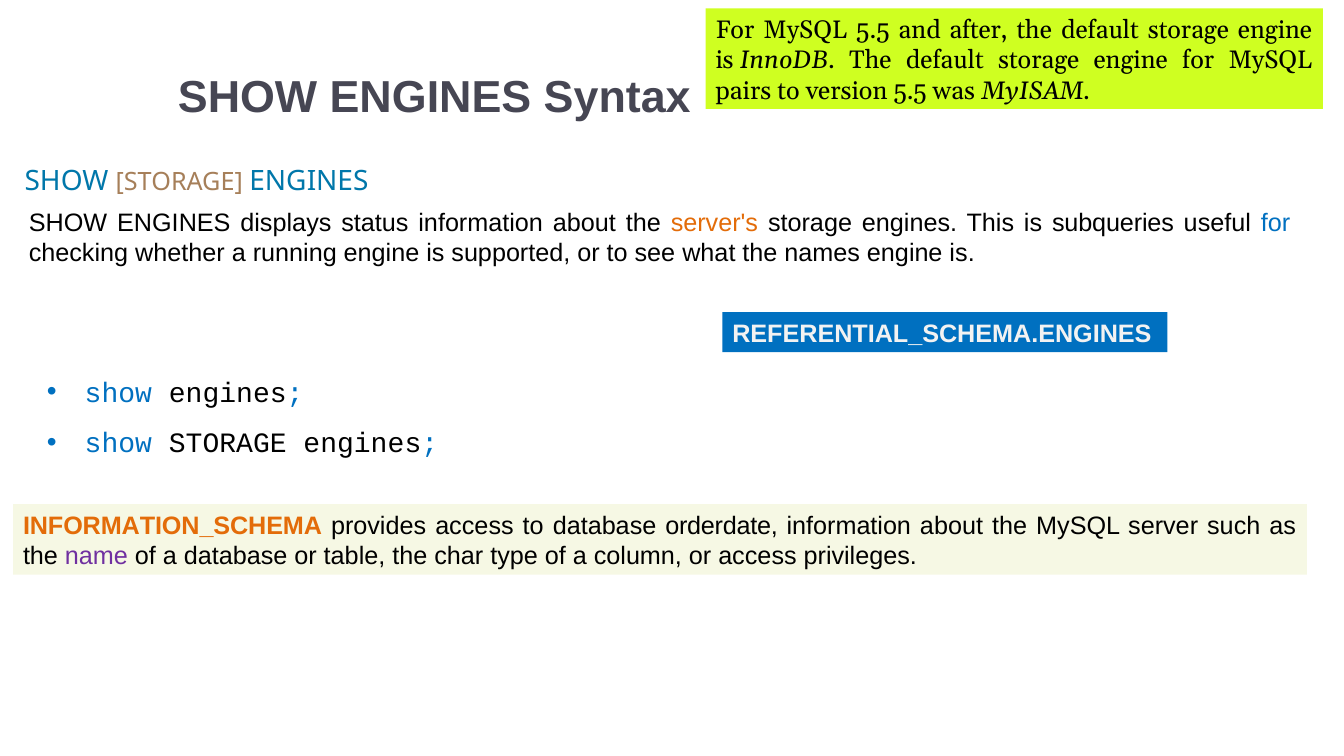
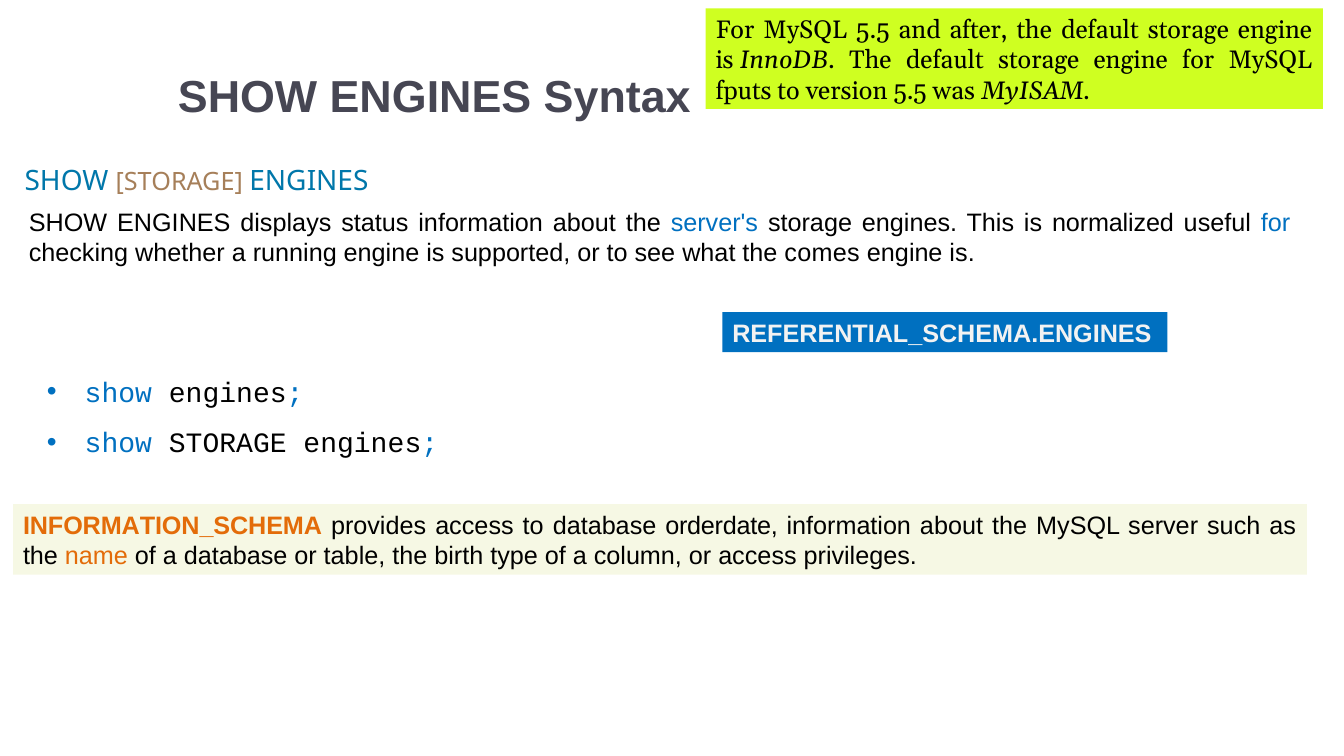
pairs: pairs -> fputs
server's colour: orange -> blue
subqueries: subqueries -> normalized
names: names -> comes
name colour: purple -> orange
char: char -> birth
